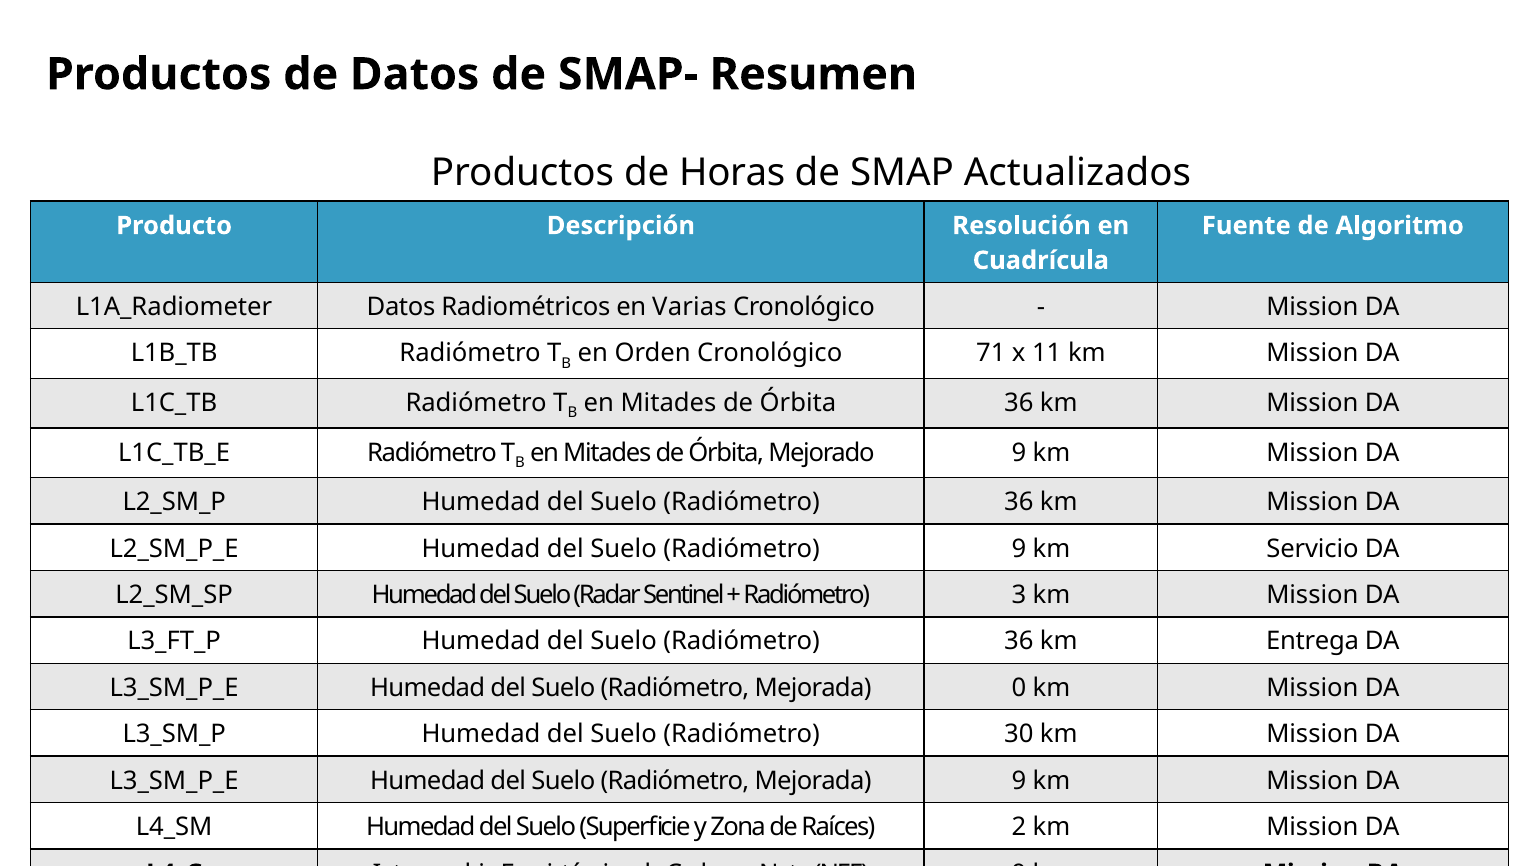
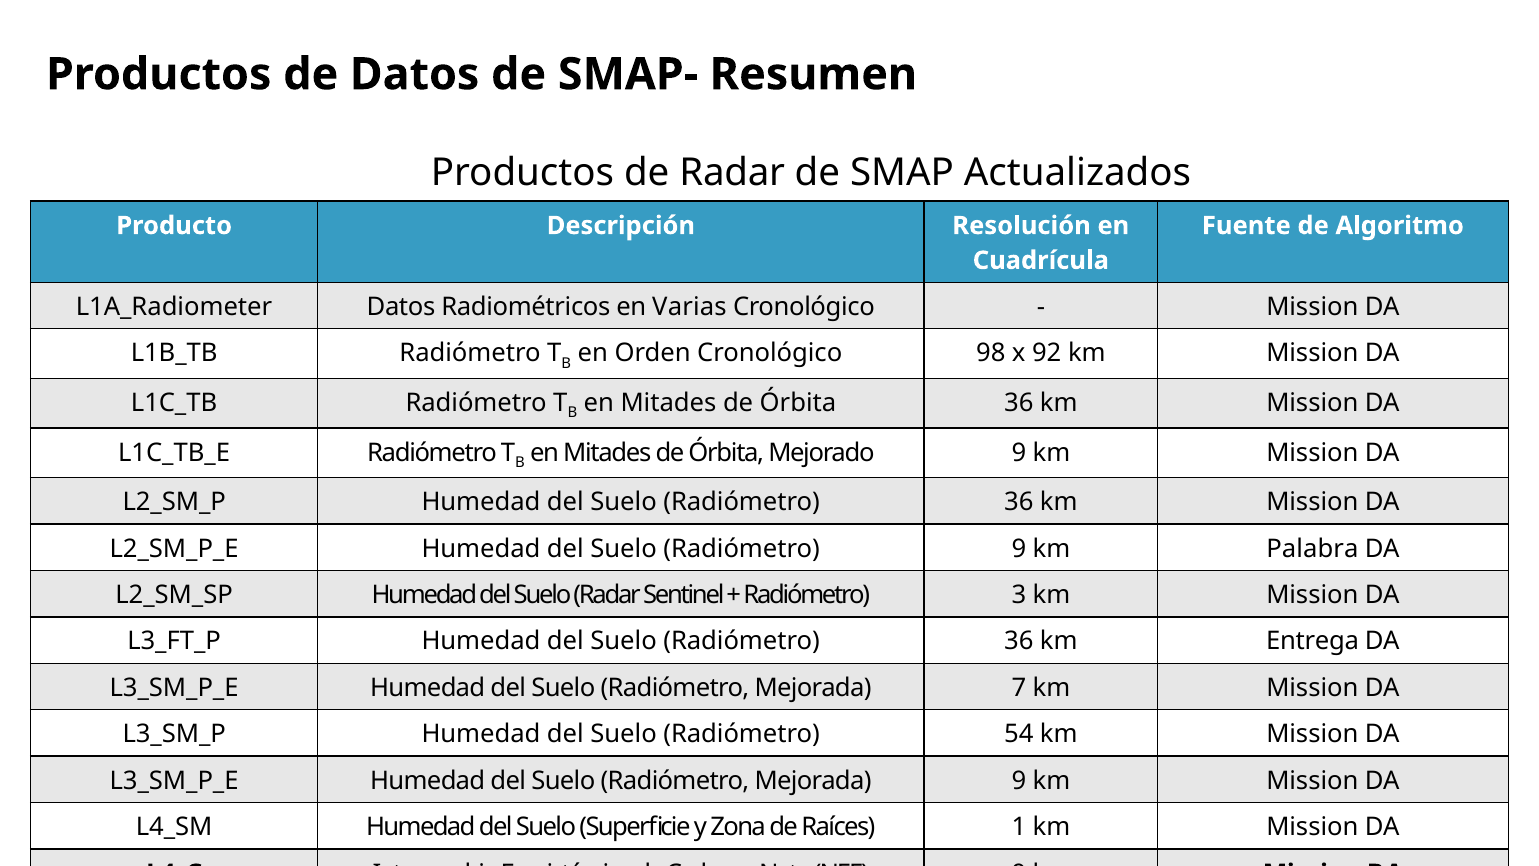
de Horas: Horas -> Radar
71: 71 -> 98
11: 11 -> 92
Servicio: Servicio -> Palabra
0: 0 -> 7
30: 30 -> 54
2: 2 -> 1
